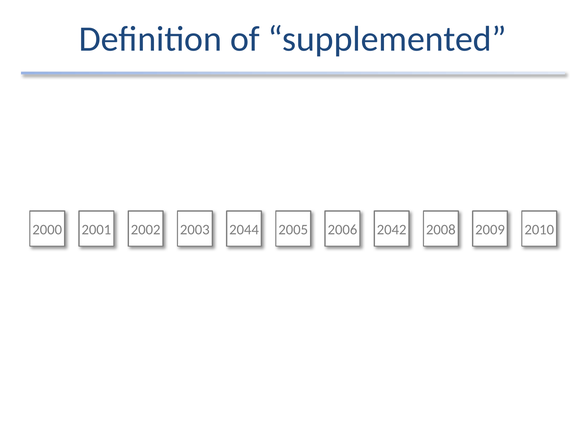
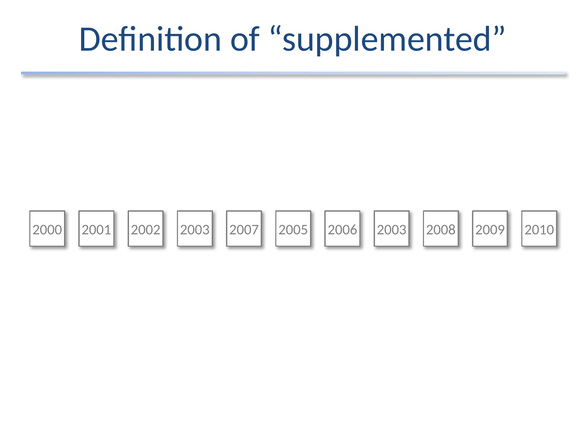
2044: 2044 -> 2007
2006 2042: 2042 -> 2003
